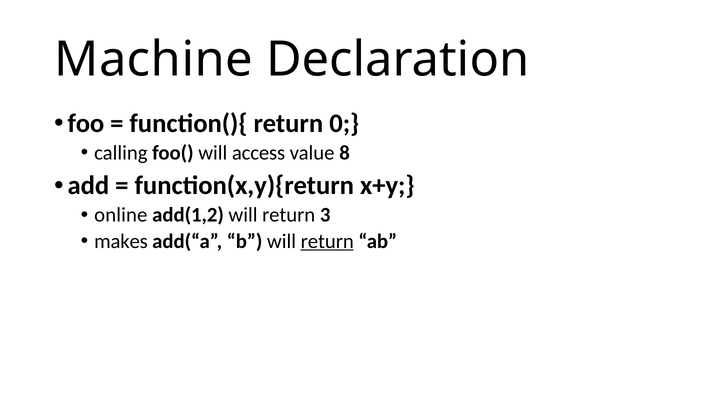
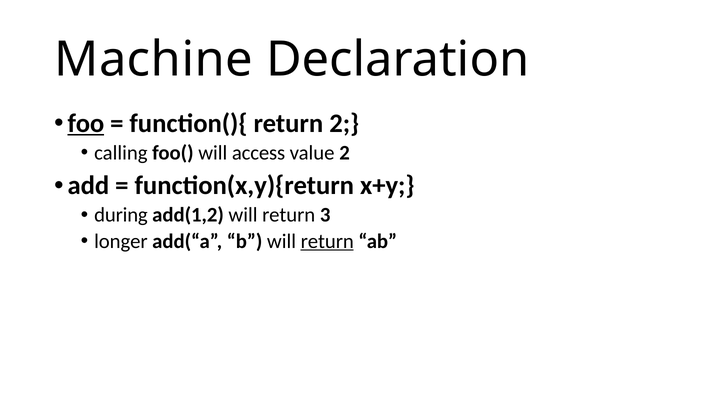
foo underline: none -> present
return 0: 0 -> 2
value 8: 8 -> 2
online: online -> during
makes: makes -> longer
